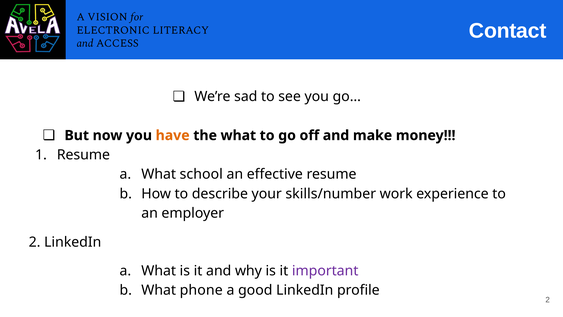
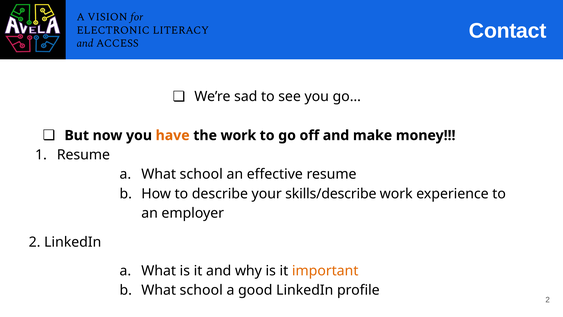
the what: what -> work
skills/number: skills/number -> skills/describe
important colour: purple -> orange
phone at (201, 290): phone -> school
